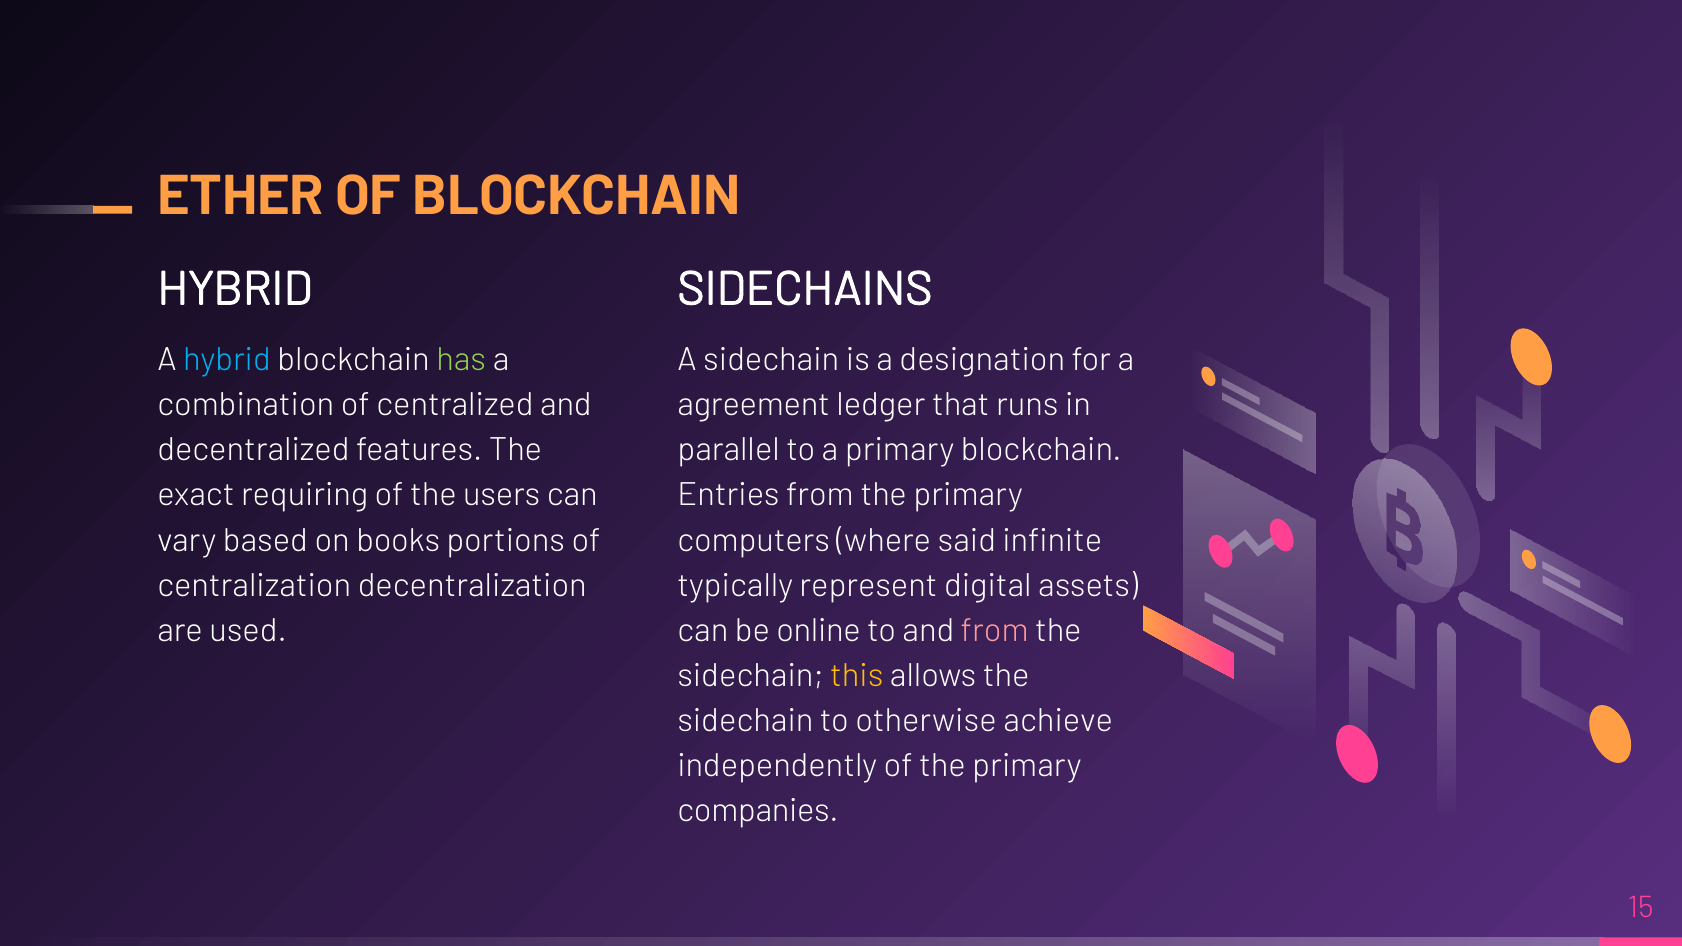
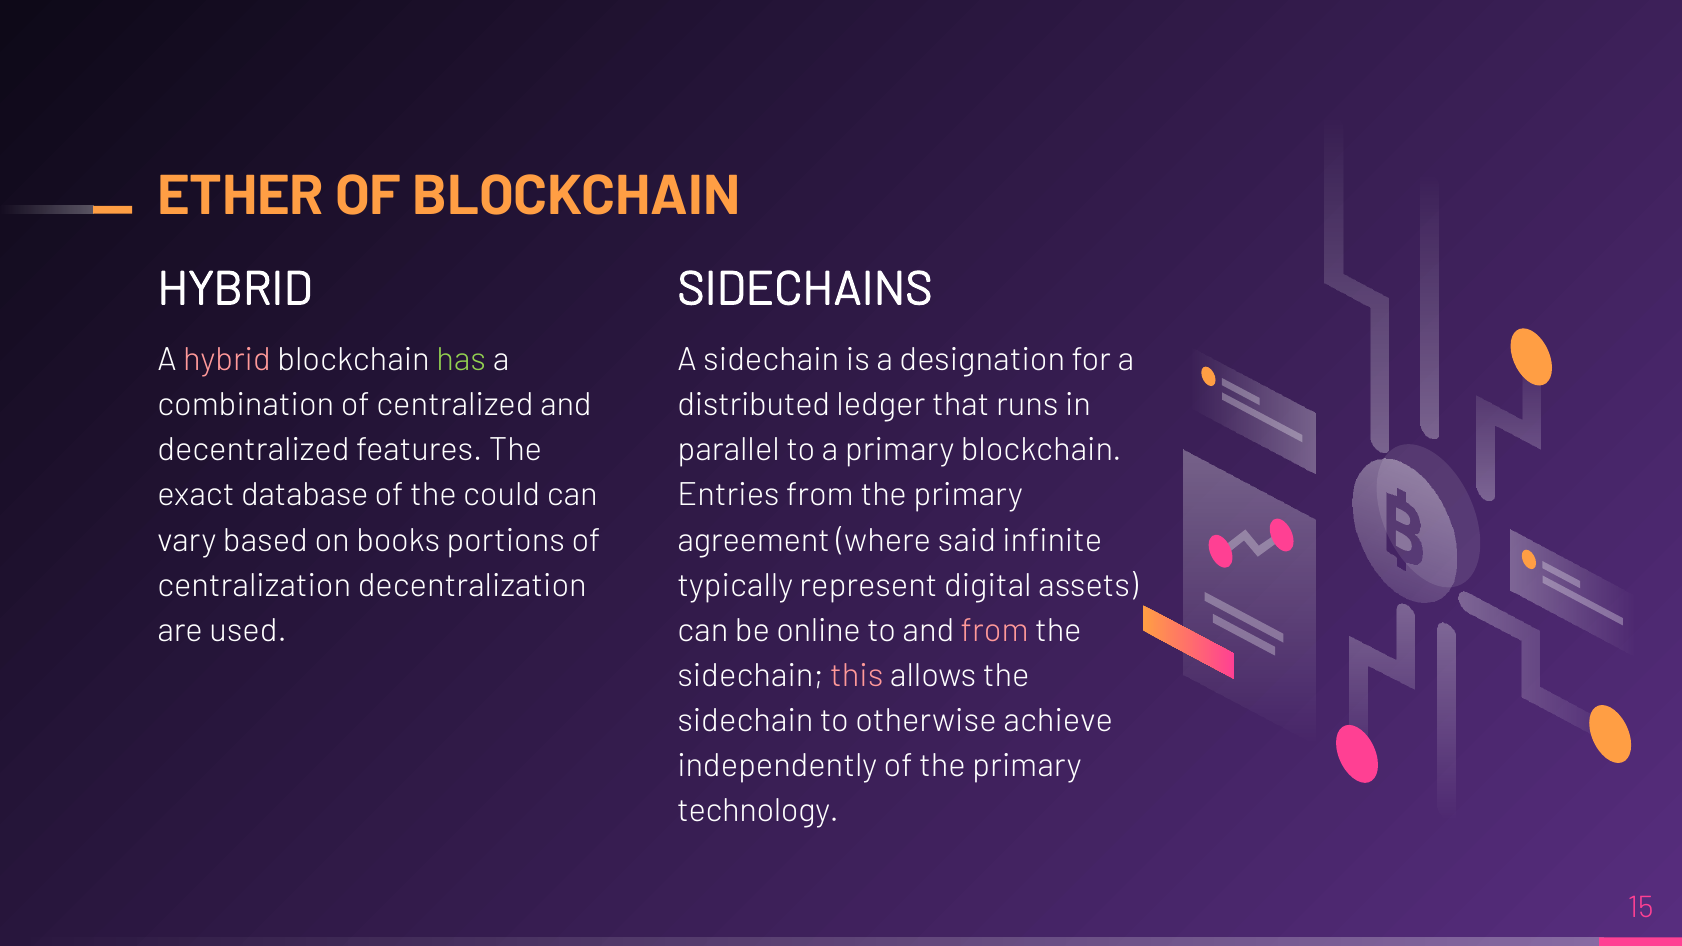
hybrid at (227, 360) colour: light blue -> pink
agreement: agreement -> distributed
requiring: requiring -> database
users: users -> could
computers: computers -> agreement
this colour: yellow -> pink
companies: companies -> technology
